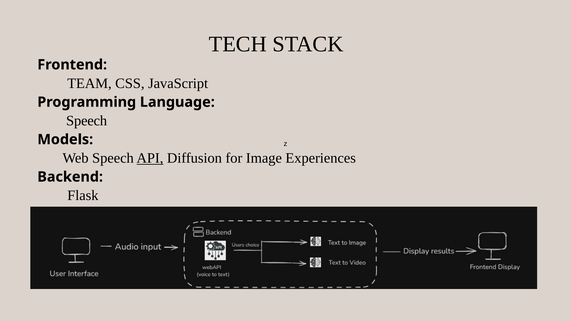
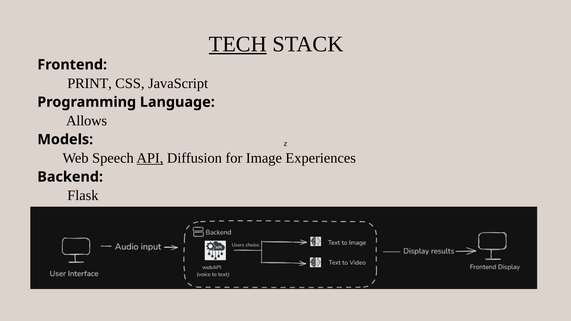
TECH underline: none -> present
TEAM: TEAM -> PRINT
Speech at (87, 121): Speech -> Allows
